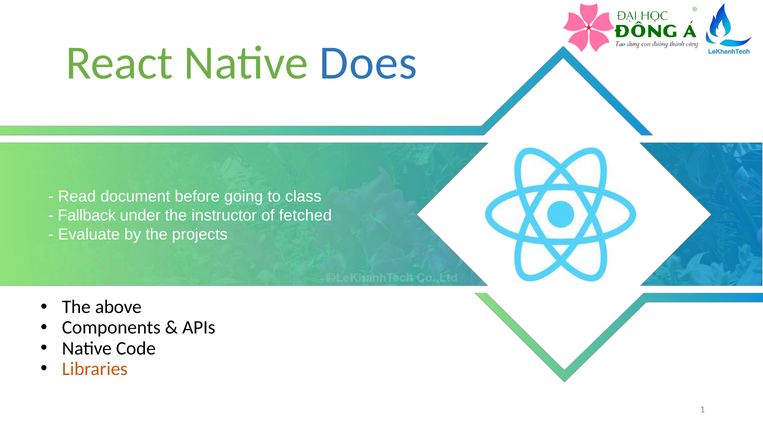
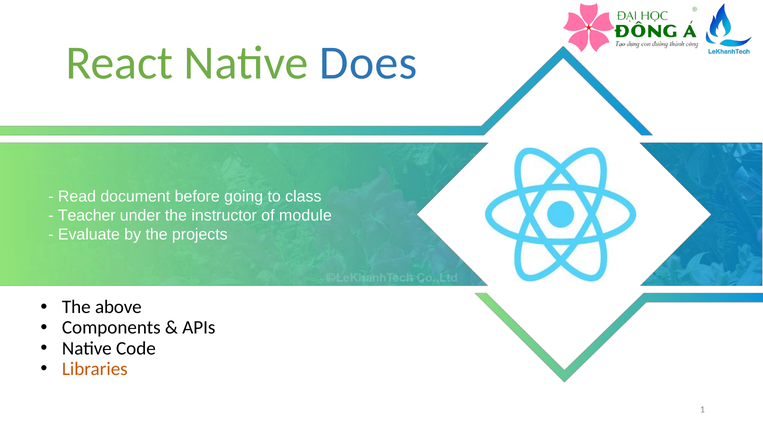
Fallback: Fallback -> Teacher
fetched: fetched -> module
